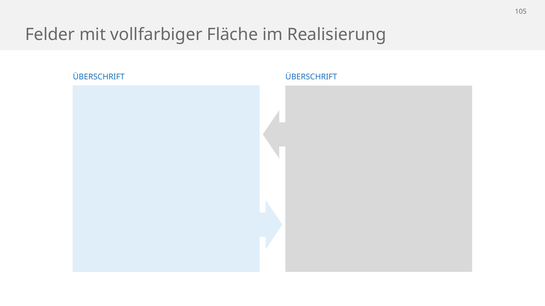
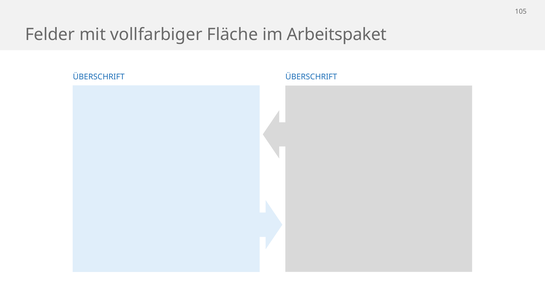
Realisierung: Realisierung -> Arbeitspaket
